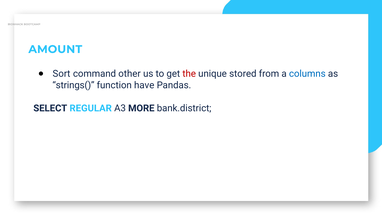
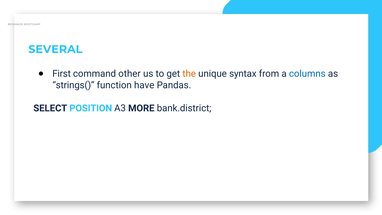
AMOUNT: AMOUNT -> SEVERAL
Sort: Sort -> First
the colour: red -> orange
stored: stored -> syntax
REGULAR: REGULAR -> POSITION
